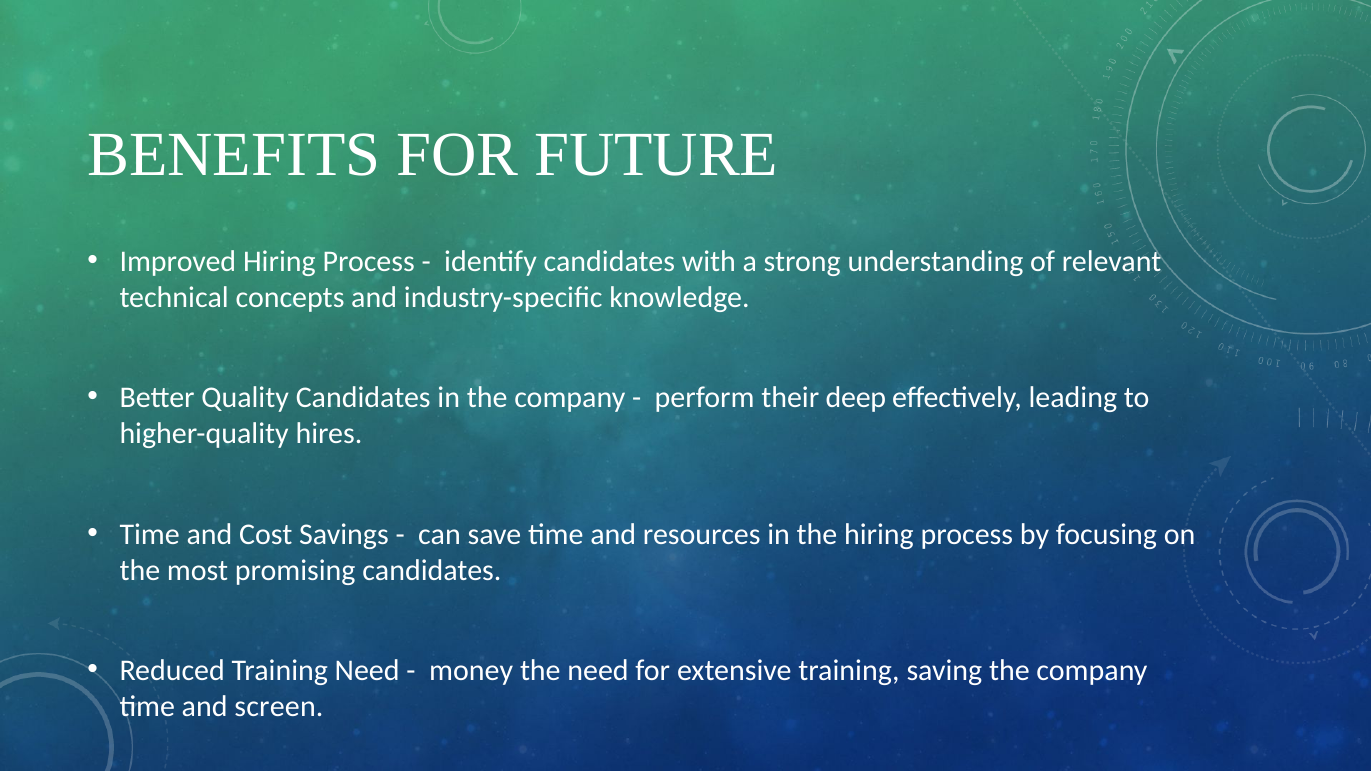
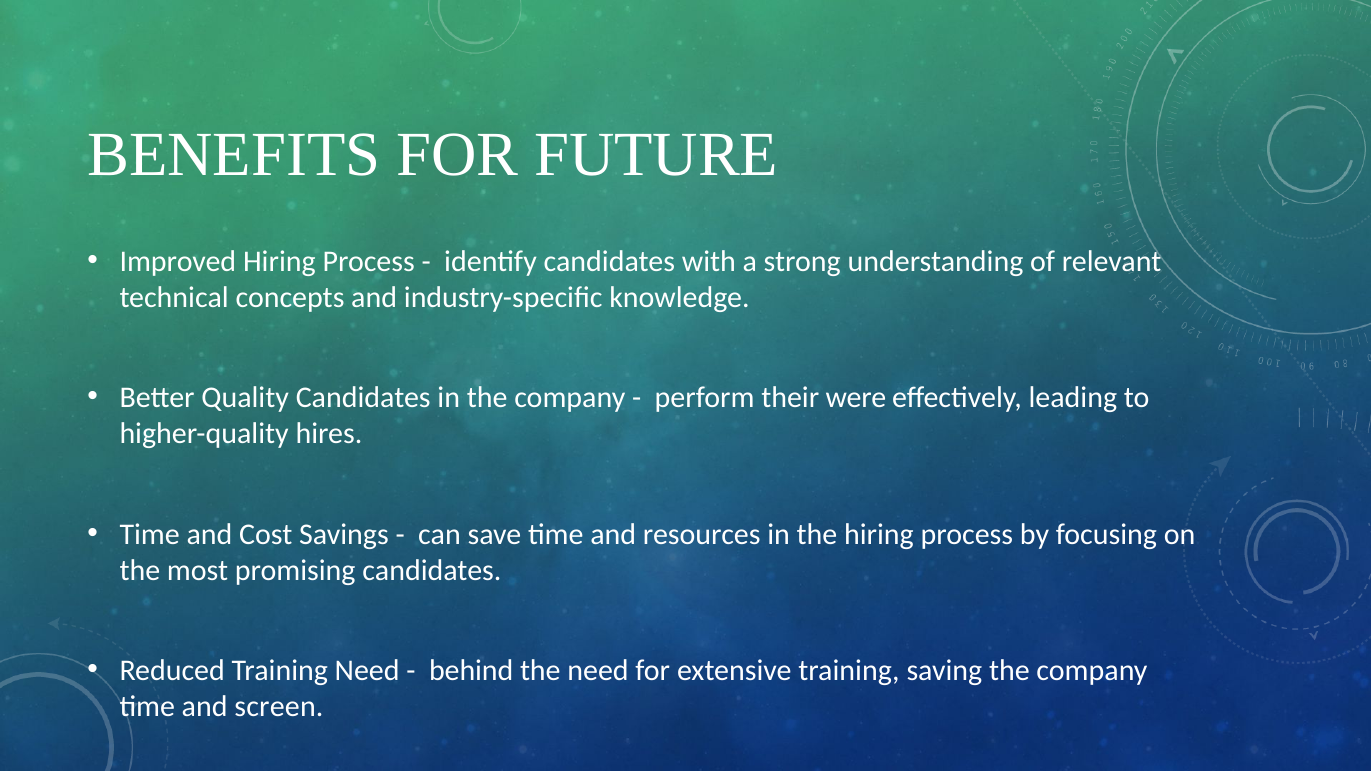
deep: deep -> were
money: money -> behind
